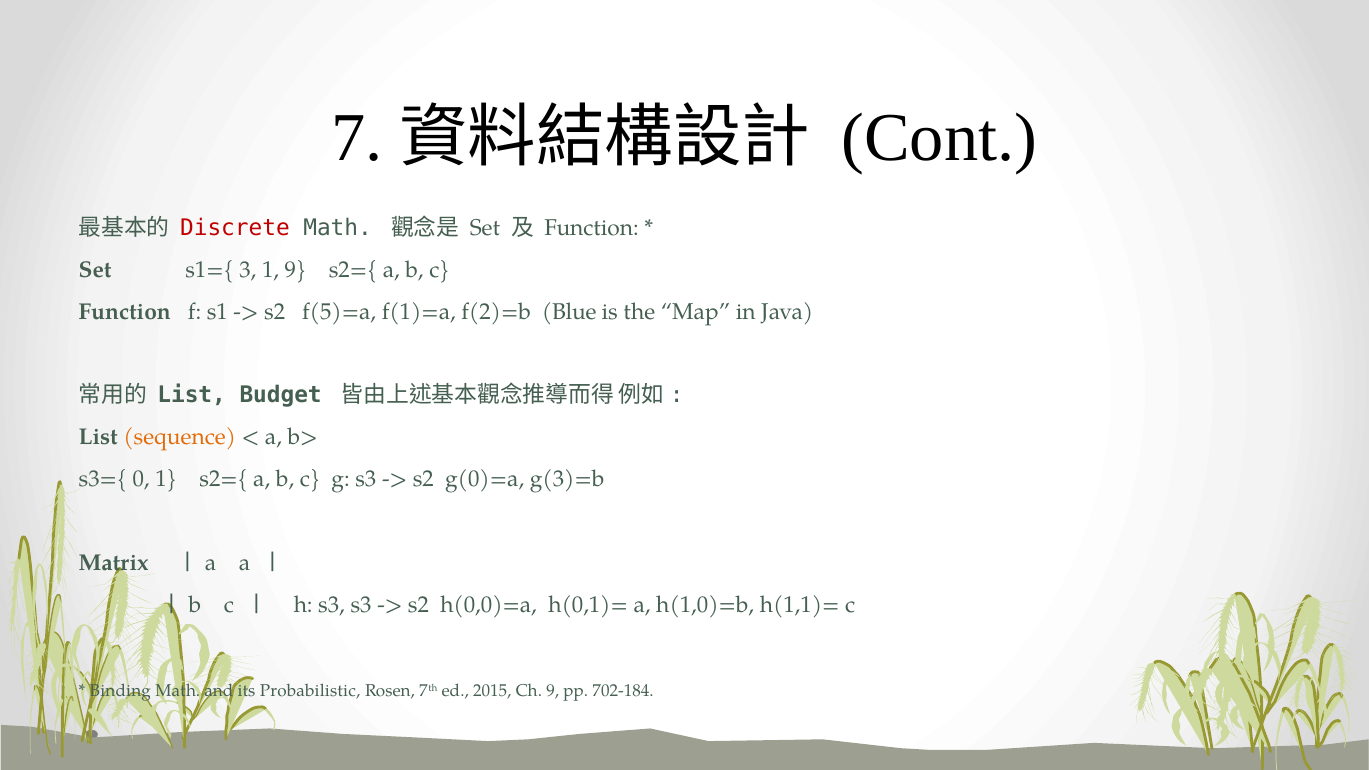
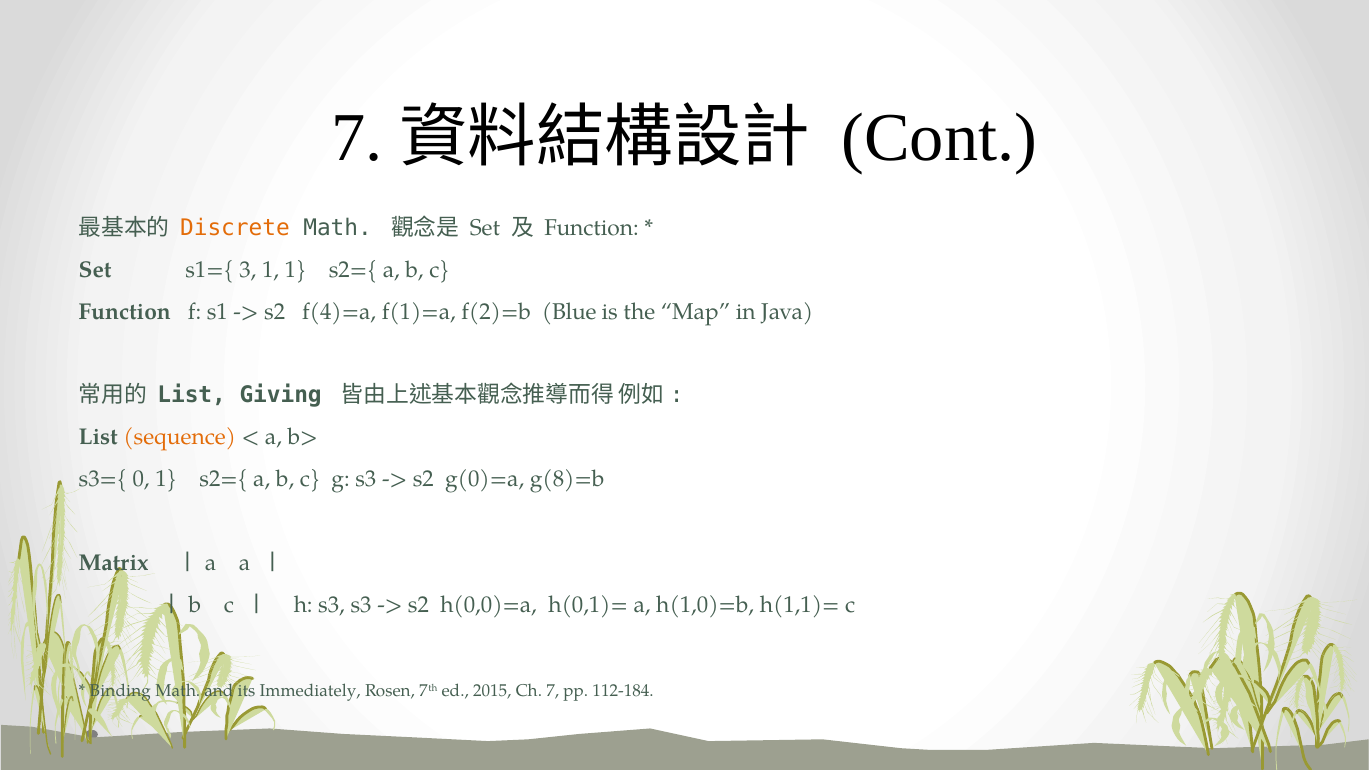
Discrete colour: red -> orange
1 9: 9 -> 1
f(5)=a: f(5)=a -> f(4)=a
Budget: Budget -> Giving
g(3)=b: g(3)=b -> g(8)=b
Probabilistic: Probabilistic -> Immediately
Ch 9: 9 -> 7
702-184: 702-184 -> 112-184
